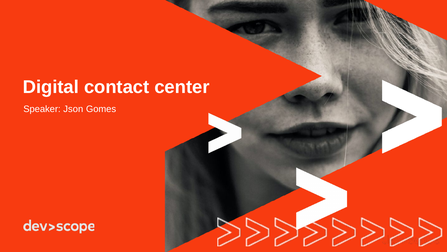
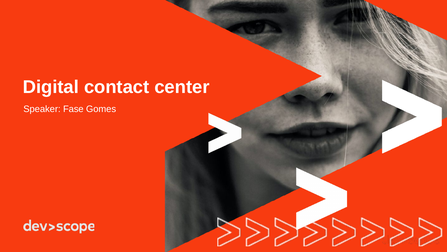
Json: Json -> Fase
